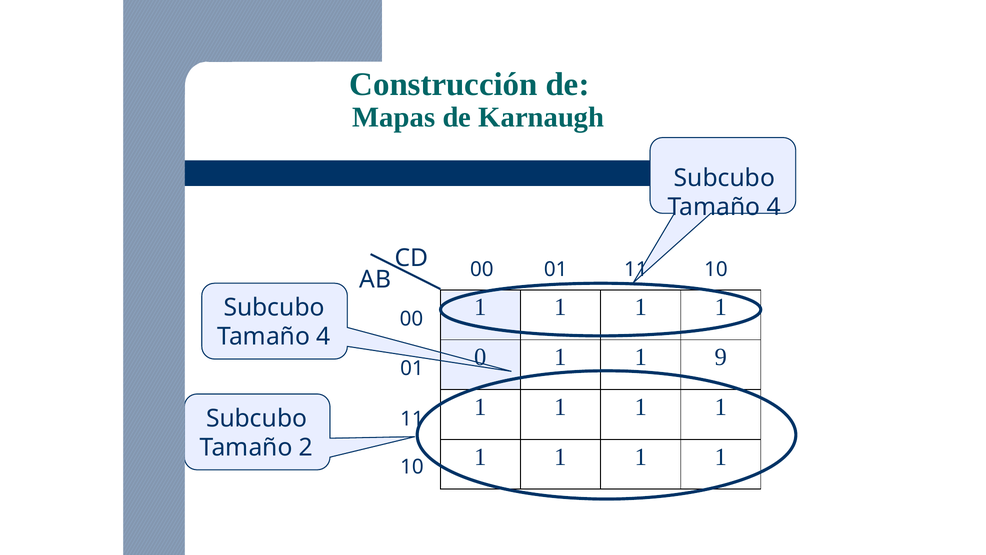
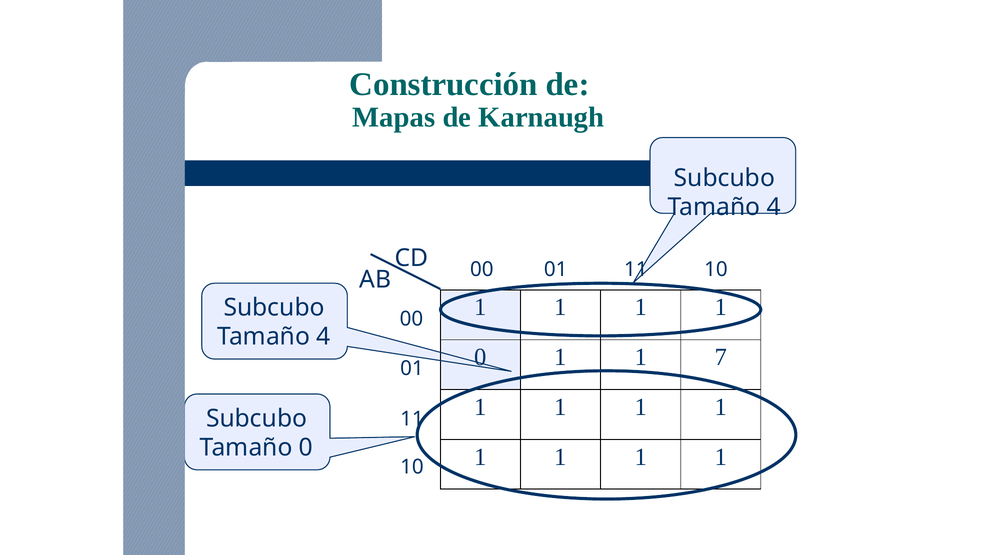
9: 9 -> 7
Tamaño 2: 2 -> 0
